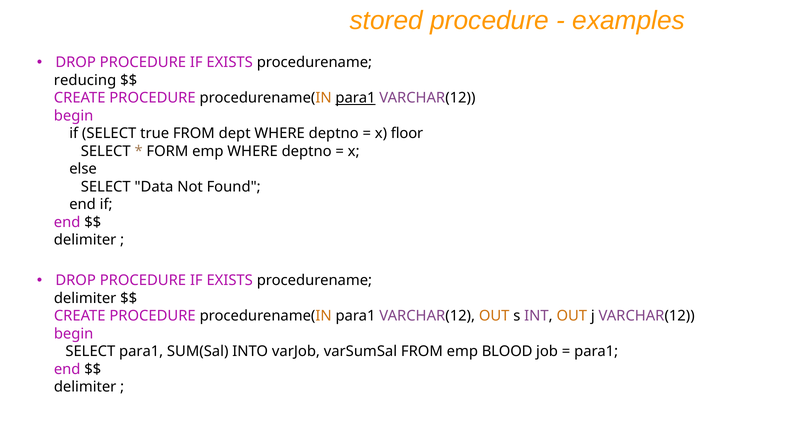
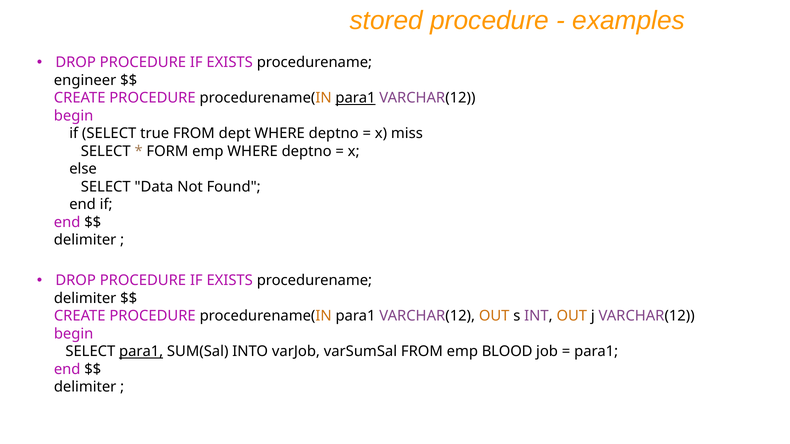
reducing: reducing -> engineer
floor: floor -> miss
para1 at (141, 352) underline: none -> present
